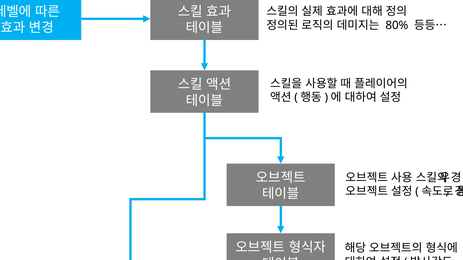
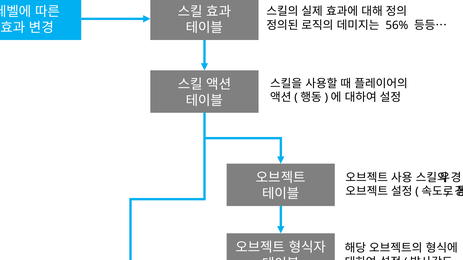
80%: 80% -> 56%
